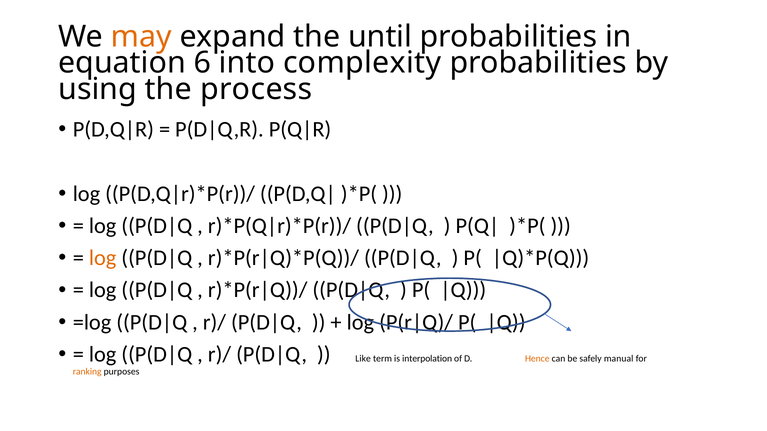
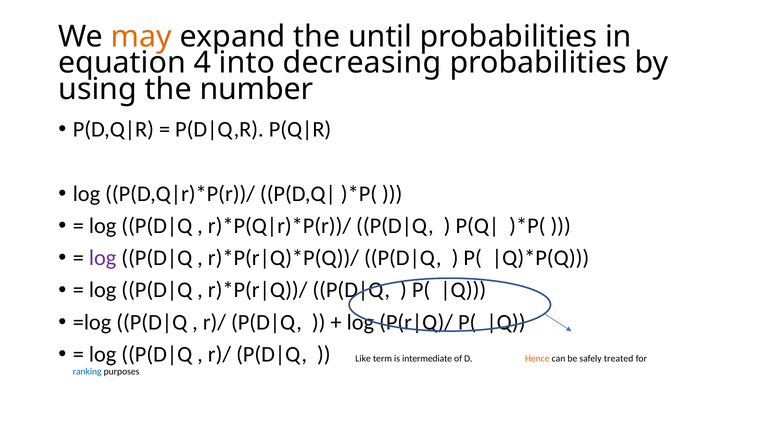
6: 6 -> 4
complexity: complexity -> decreasing
process: process -> number
log at (103, 258) colour: orange -> purple
interpolation: interpolation -> intermediate
manual: manual -> treated
ranking colour: orange -> blue
